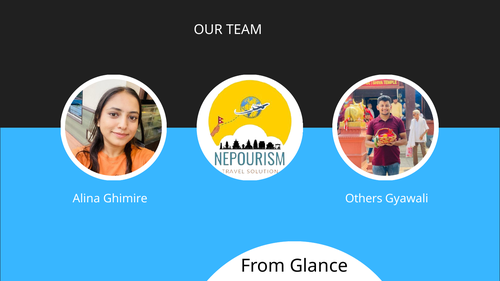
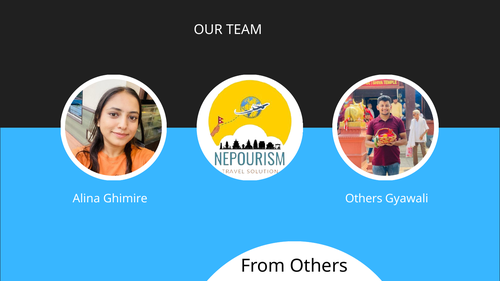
From Glance: Glance -> Others
